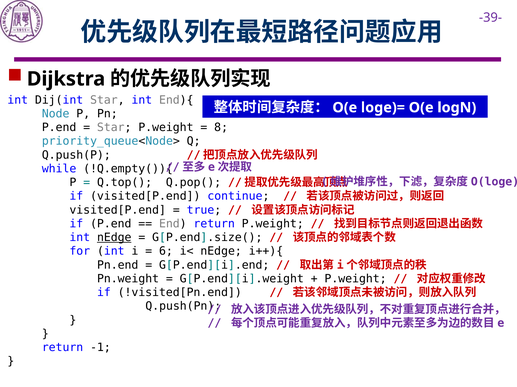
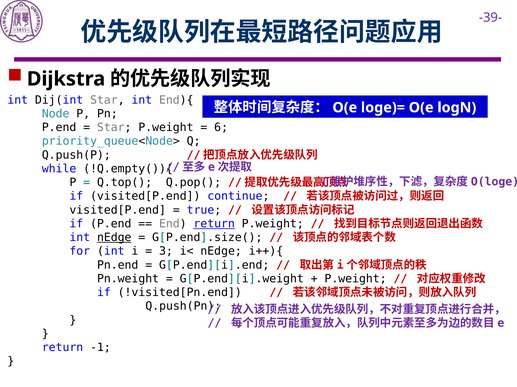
8: 8 -> 6
return at (214, 224) underline: none -> present
6: 6 -> 3
